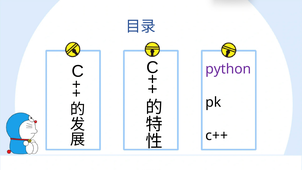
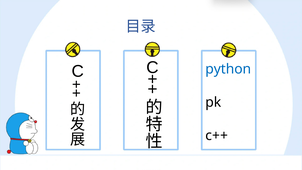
python colour: purple -> blue
